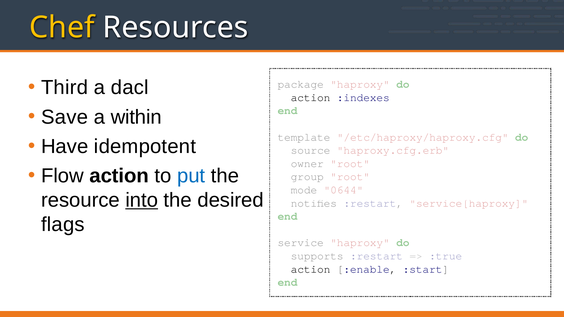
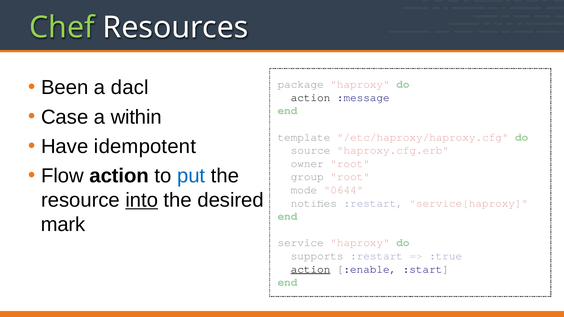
Chef colour: yellow -> light green
Third: Third -> Been
:indexes: :indexes -> :message
Save: Save -> Case
flags: flags -> mark
action at (311, 269) underline: none -> present
